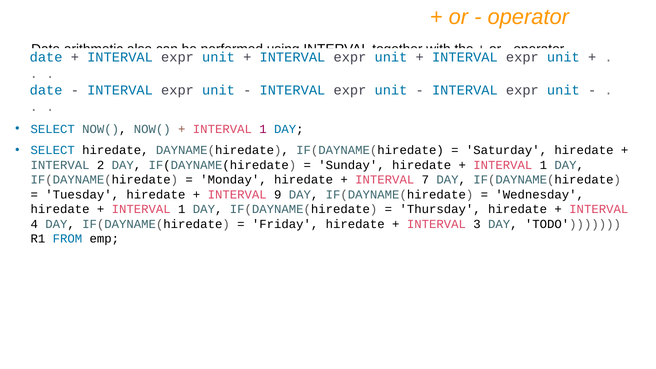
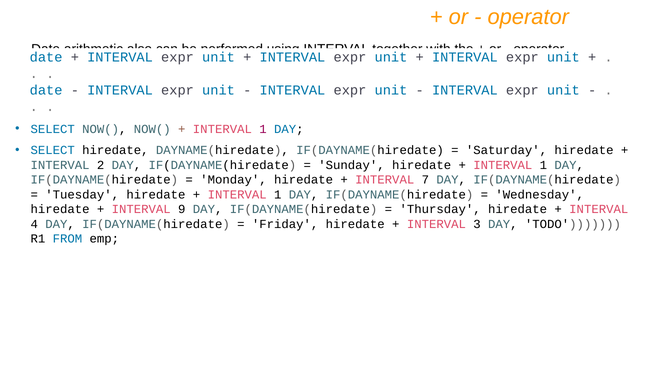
9 at (278, 195): 9 -> 1
1 at (182, 209): 1 -> 9
